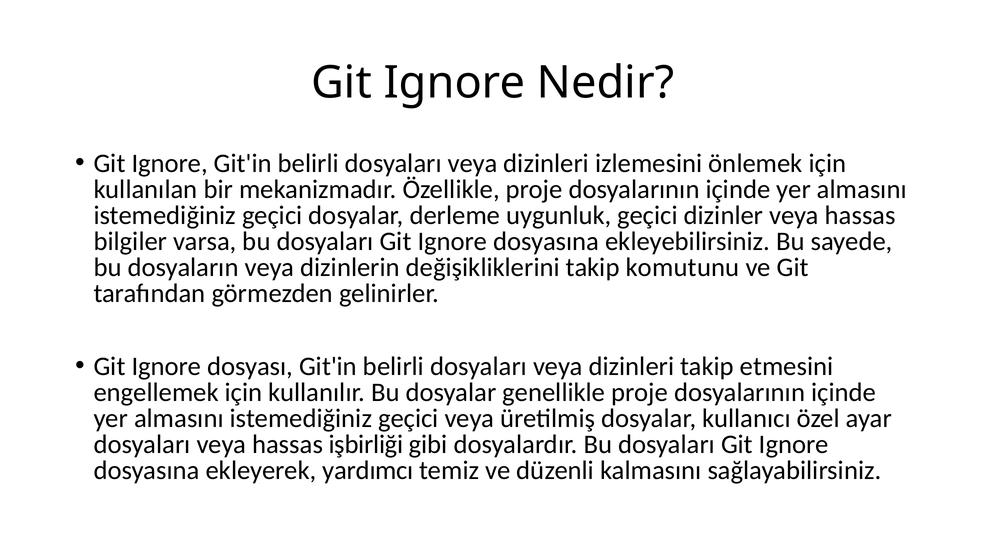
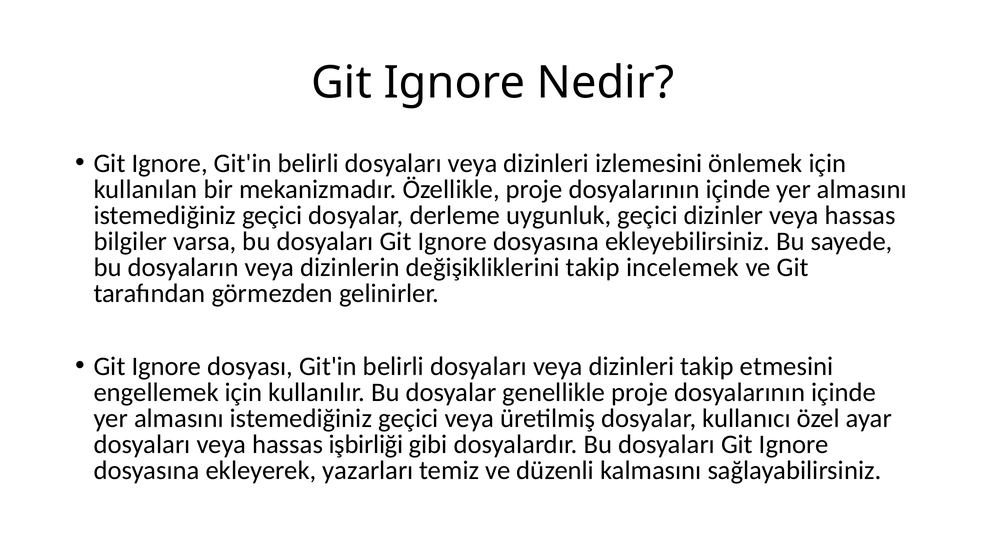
komutunu: komutunu -> incelemek
yardımcı: yardımcı -> yazarları
